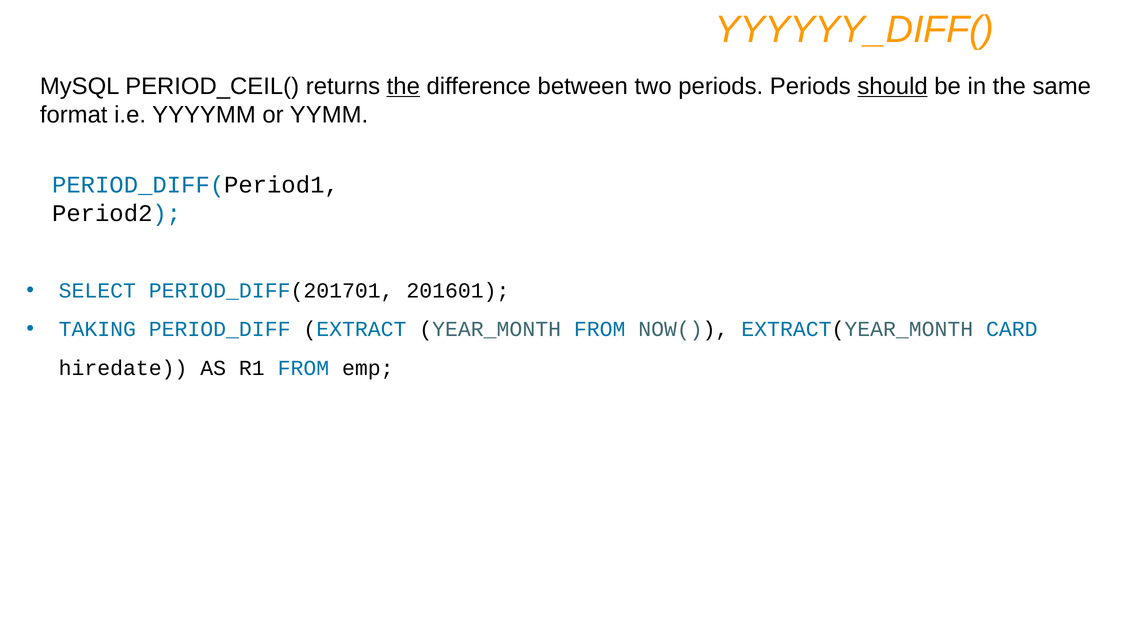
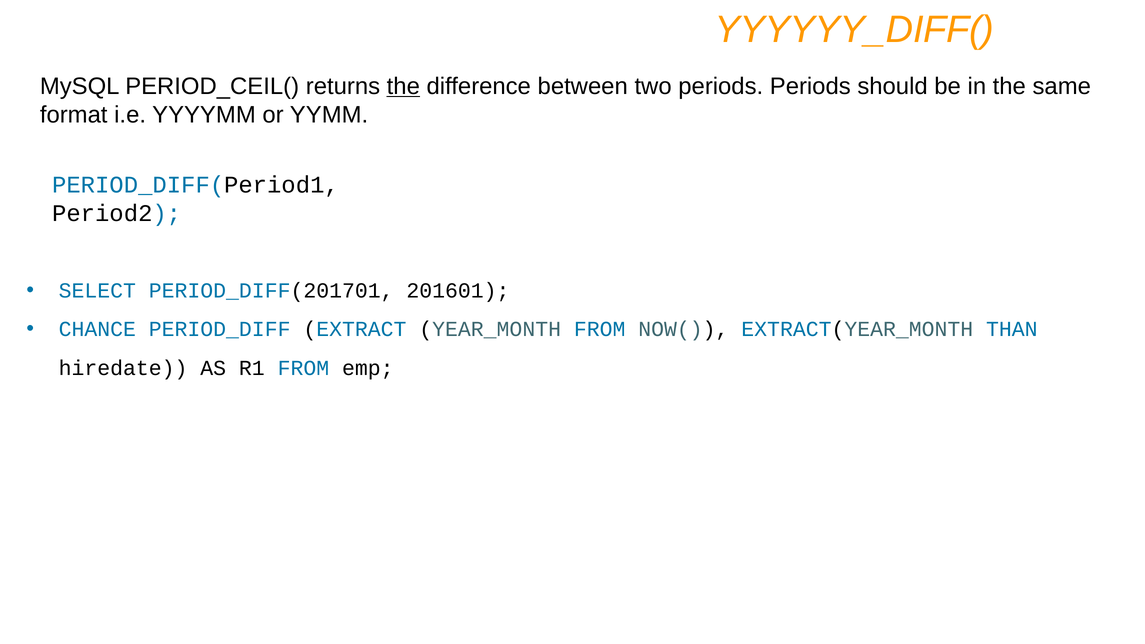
should underline: present -> none
TAKING: TAKING -> CHANCE
CARD: CARD -> THAN
